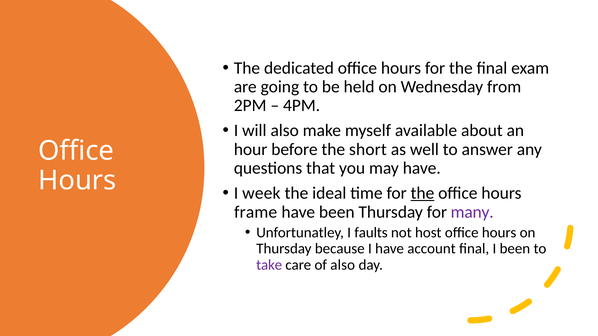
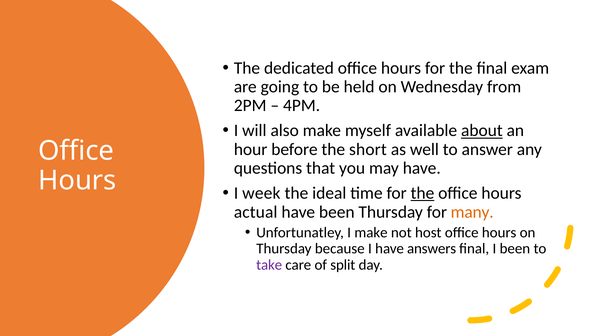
about underline: none -> present
frame: frame -> actual
many colour: purple -> orange
I faults: faults -> make
account: account -> answers
of also: also -> split
